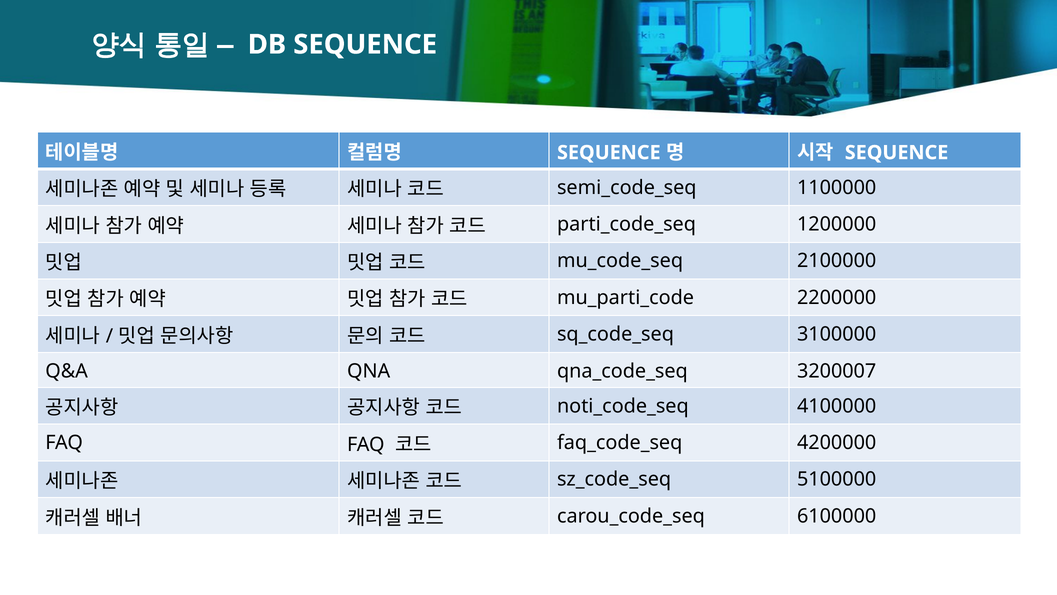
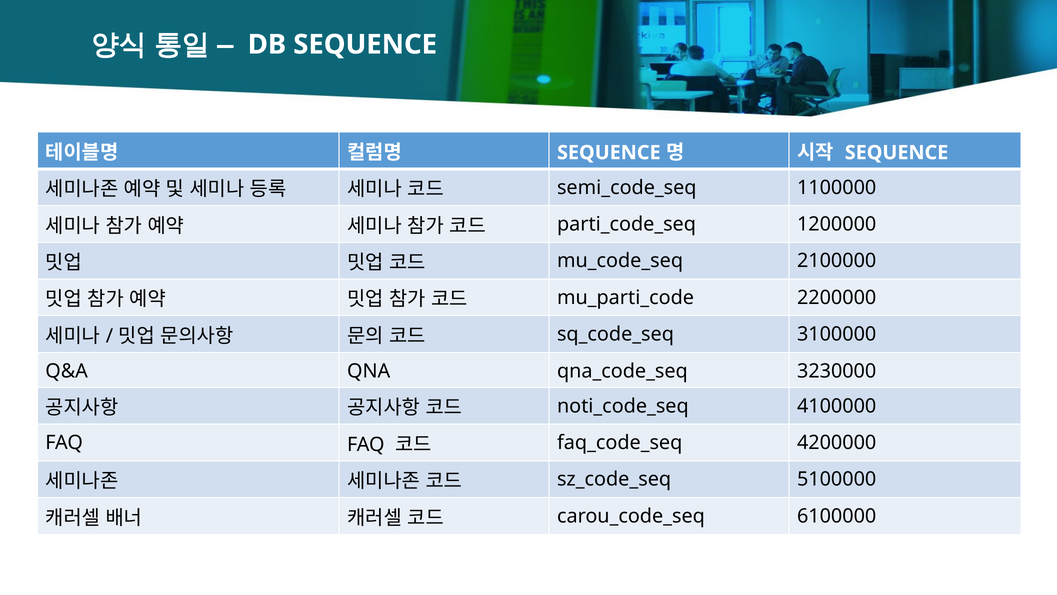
3200007: 3200007 -> 3230000
